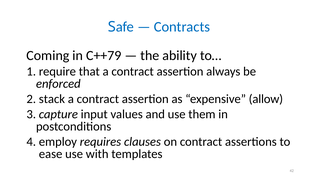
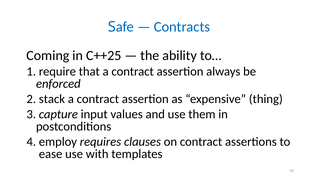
C++79: C++79 -> C++25
allow: allow -> thing
